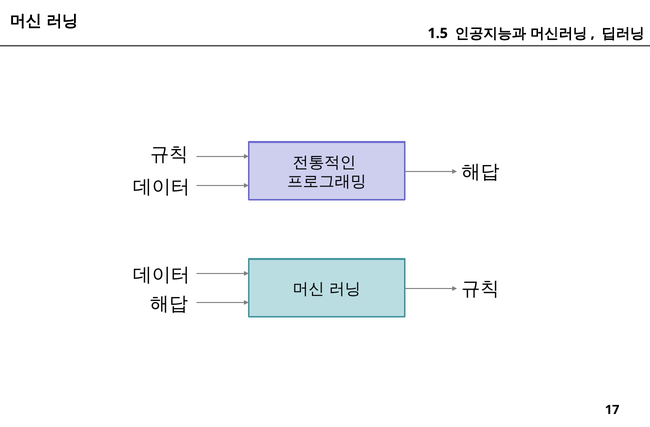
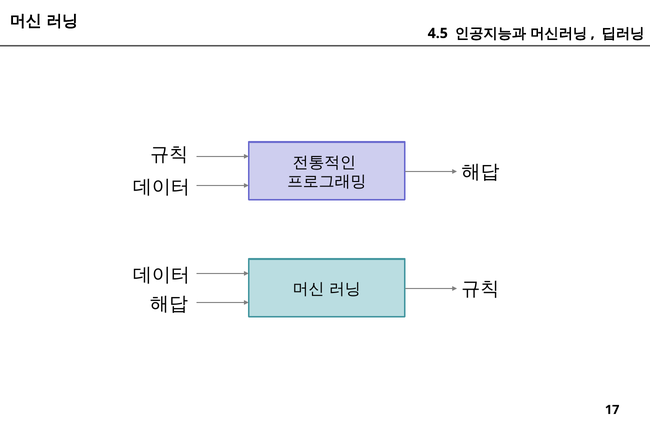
1.5: 1.5 -> 4.5
